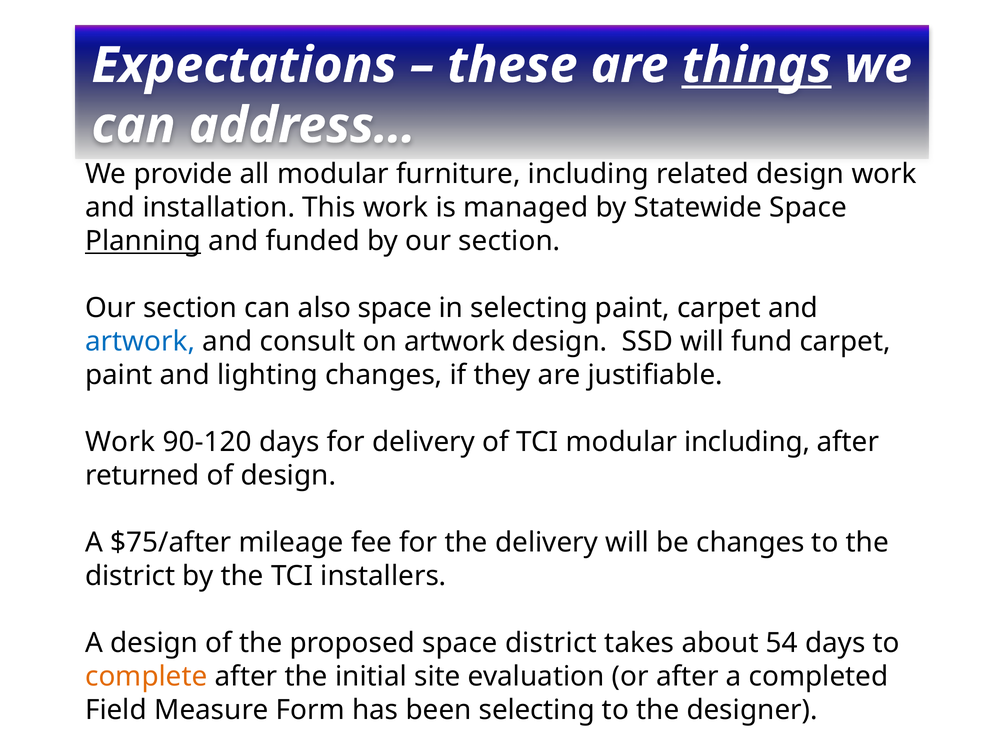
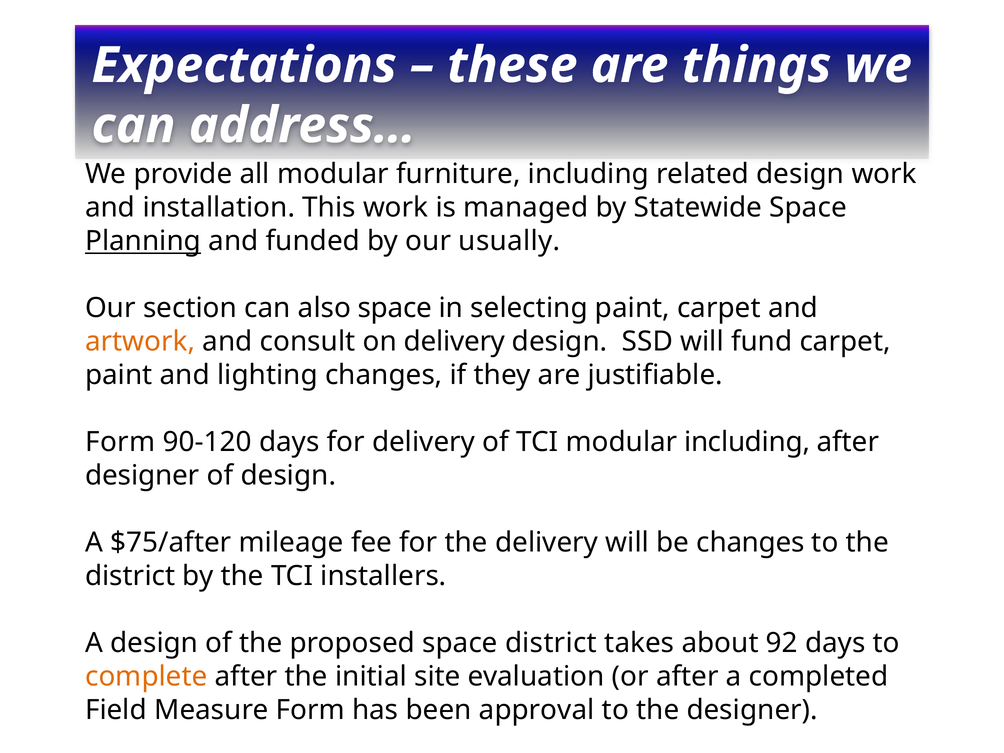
things underline: present -> none
by our section: section -> usually
artwork at (140, 342) colour: blue -> orange
on artwork: artwork -> delivery
Work at (120, 442): Work -> Form
returned at (142, 476): returned -> designer
54: 54 -> 92
been selecting: selecting -> approval
